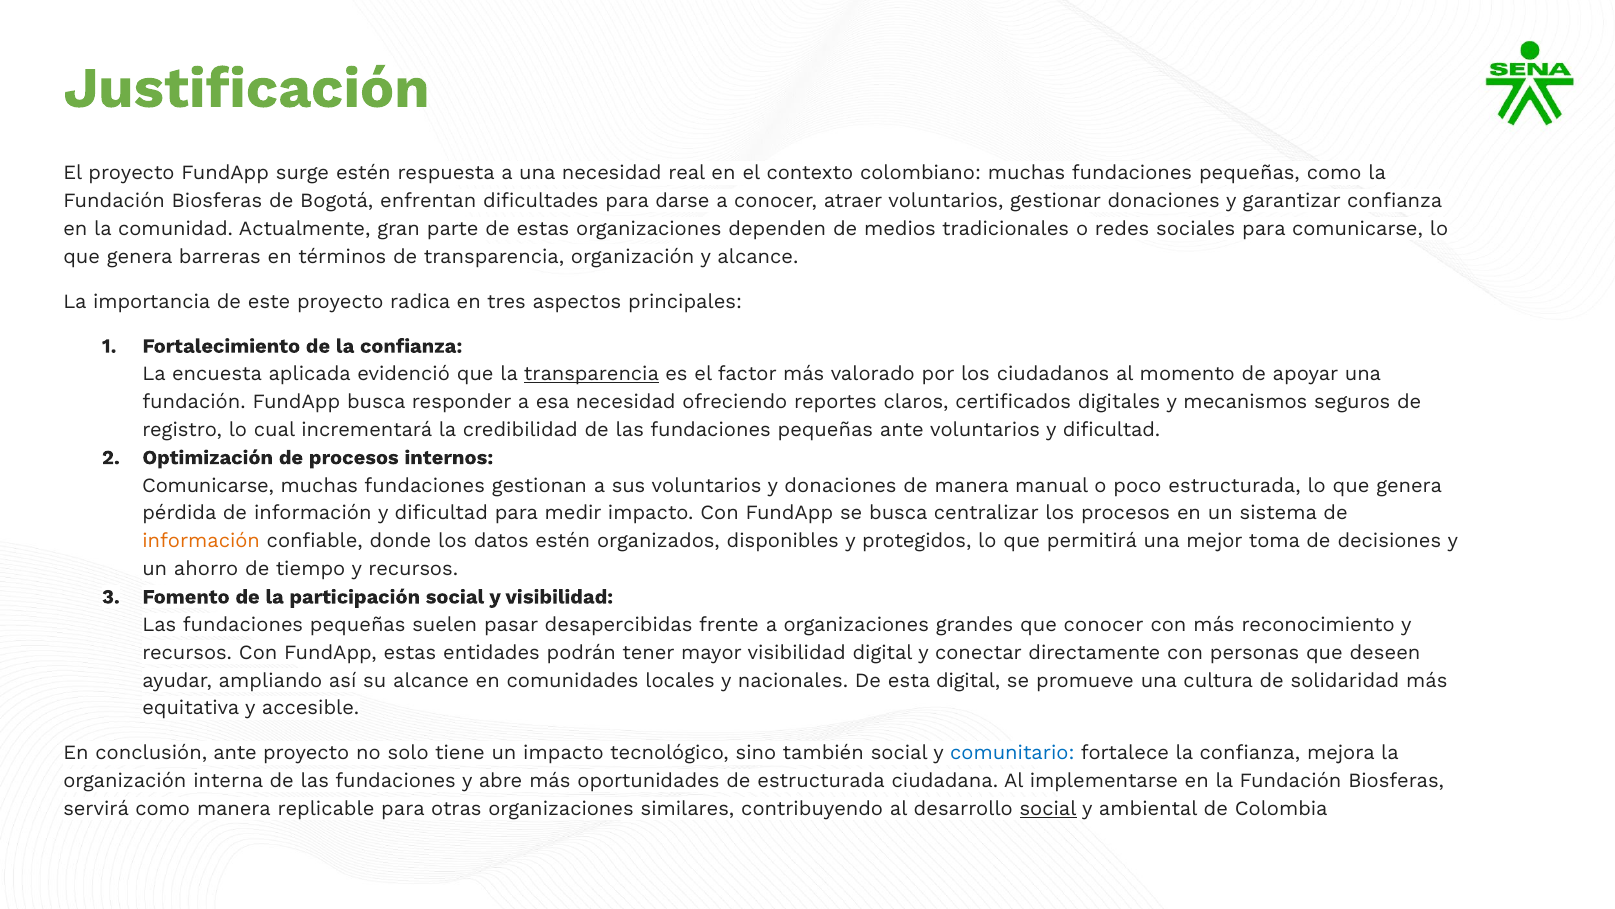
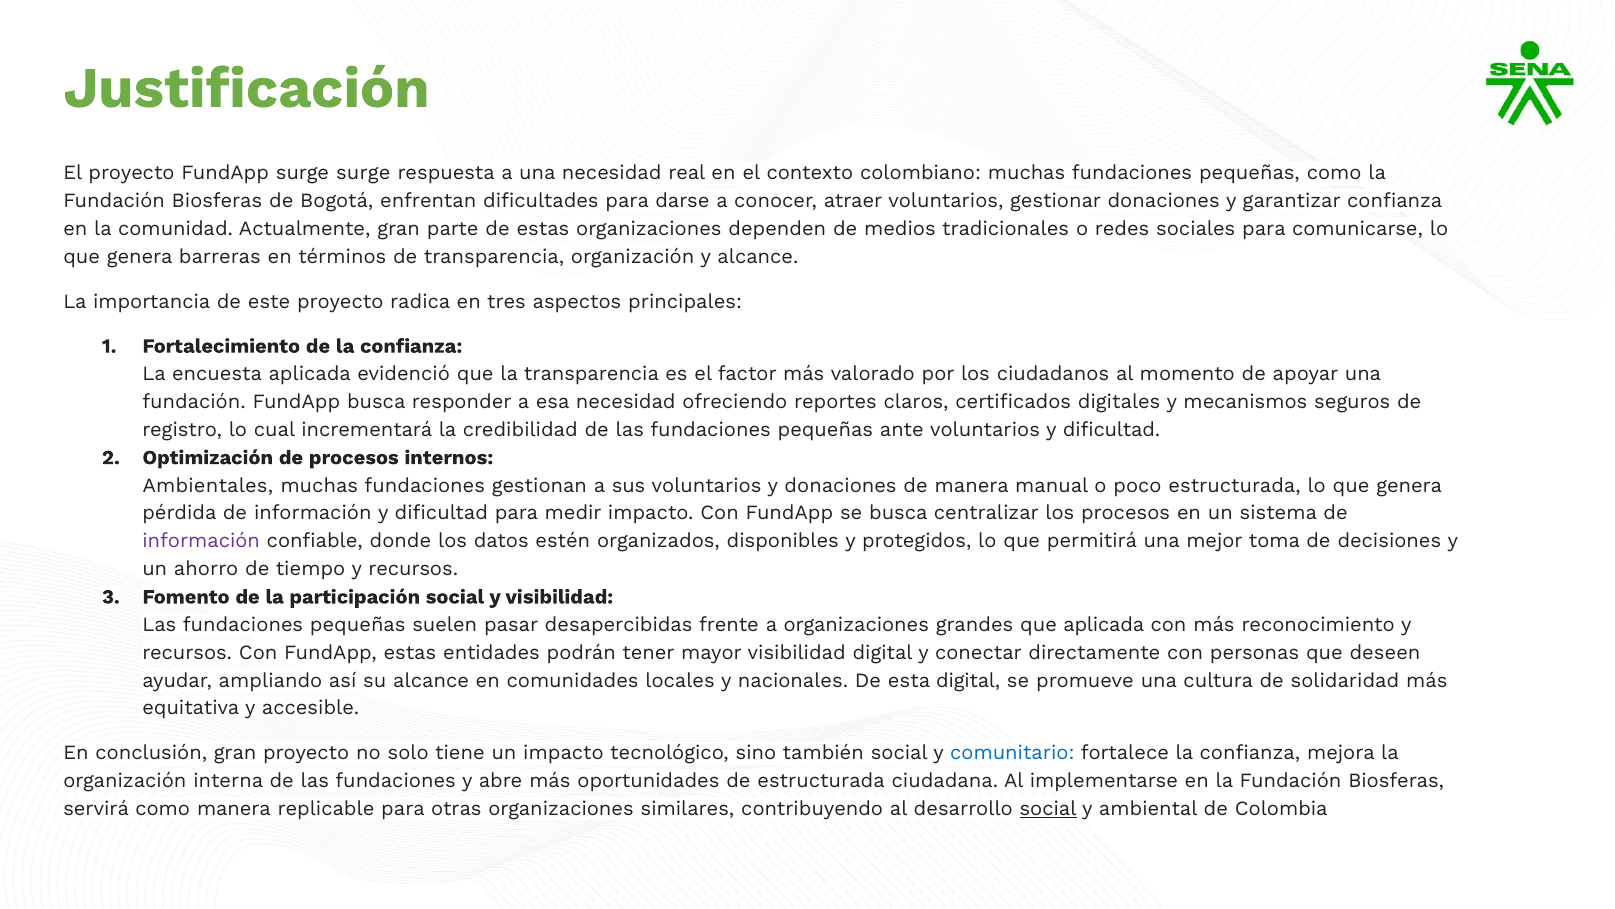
surge estén: estén -> surge
transparencia at (591, 374) underline: present -> none
Comunicarse at (208, 485): Comunicarse -> Ambientales
información at (201, 541) colour: orange -> purple
que conocer: conocer -> aplicada
conclusión ante: ante -> gran
